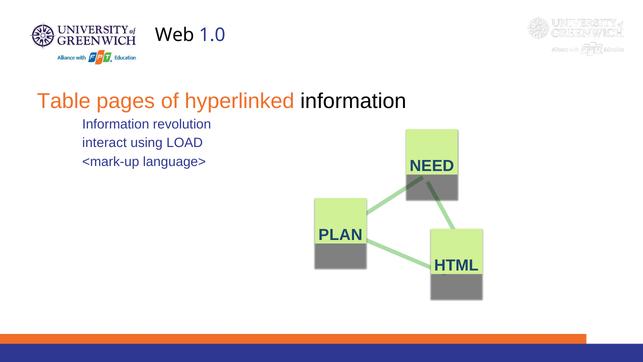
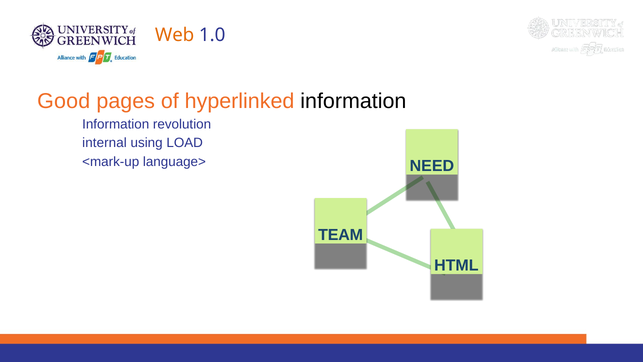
Web colour: black -> orange
Table: Table -> Good
interact: interact -> internal
PLAN: PLAN -> TEAM
